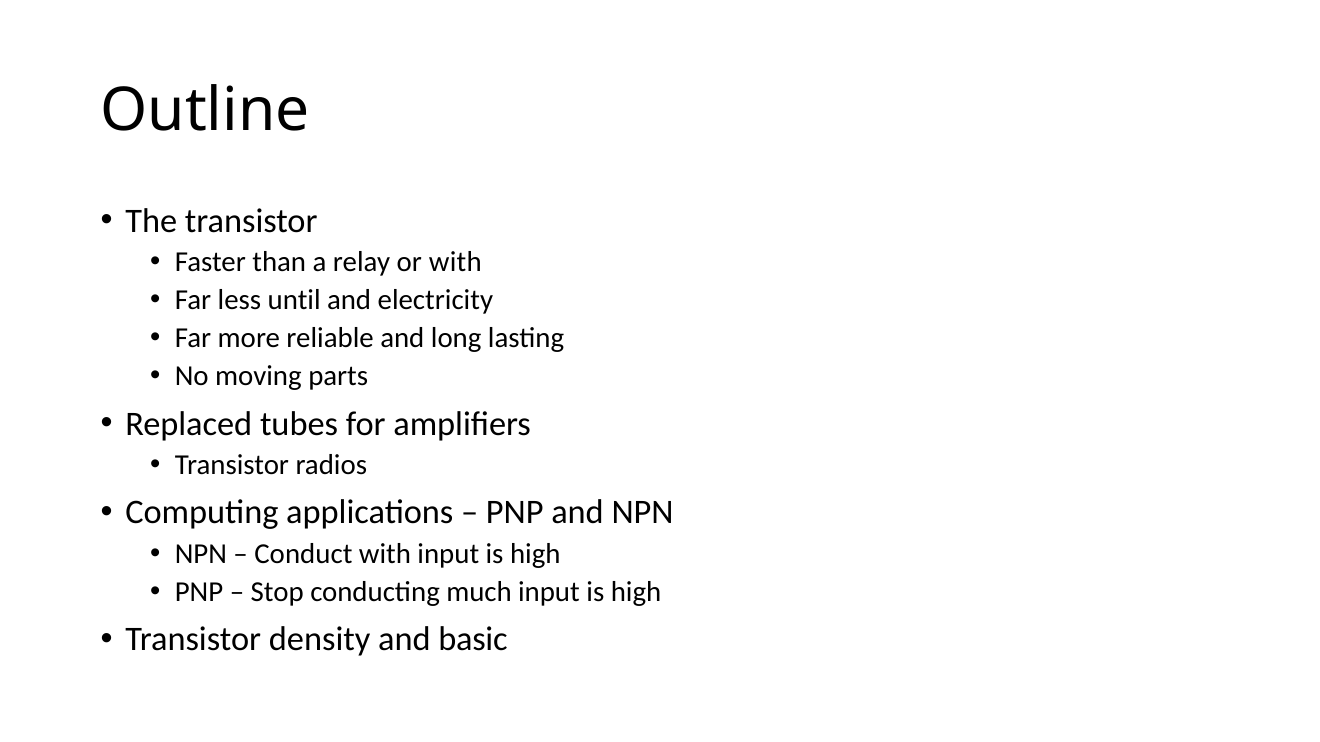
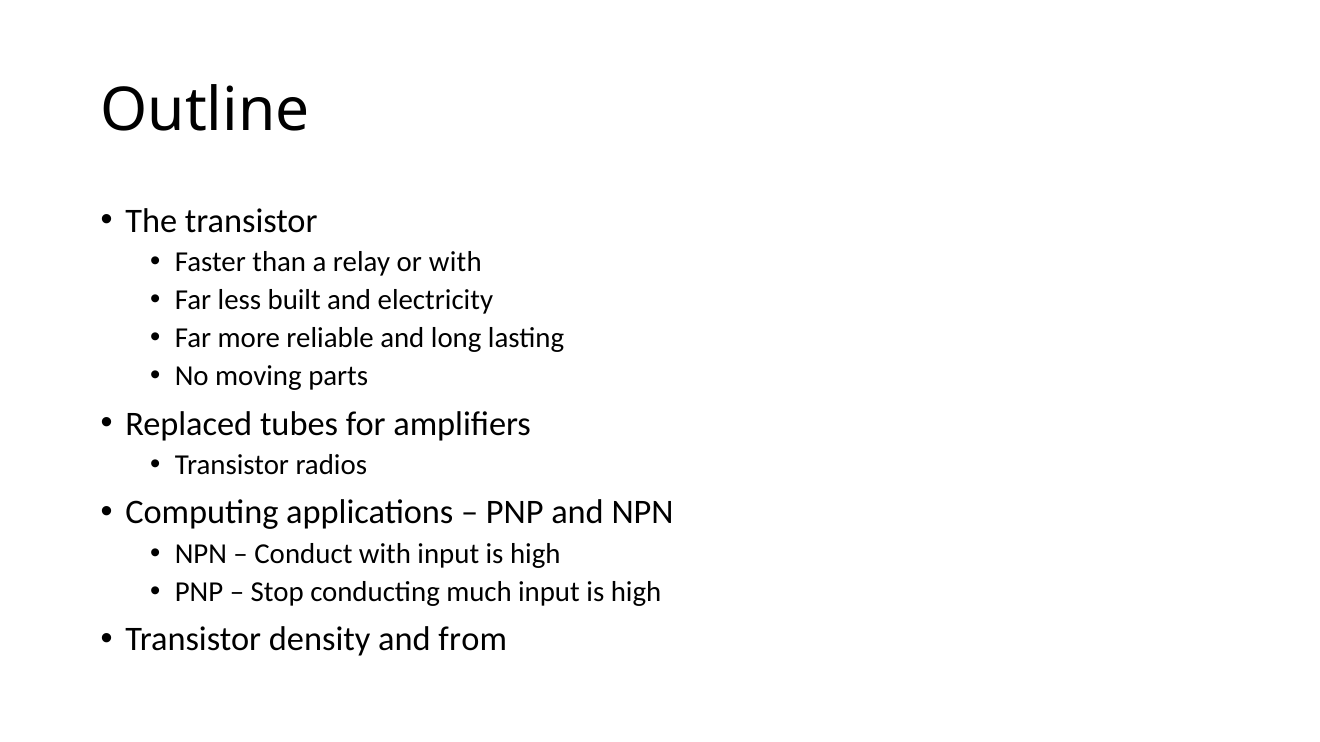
until: until -> built
basic: basic -> from
